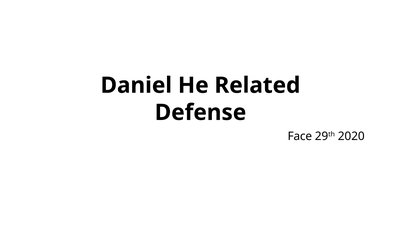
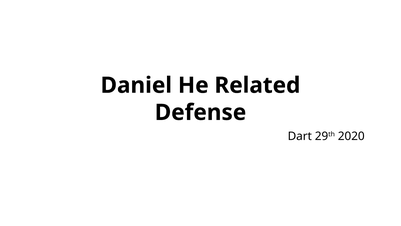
Face: Face -> Dart
